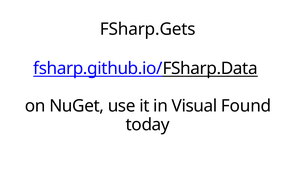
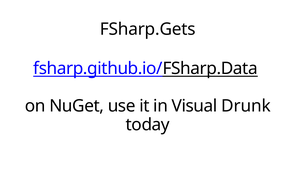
Found: Found -> Drunk
